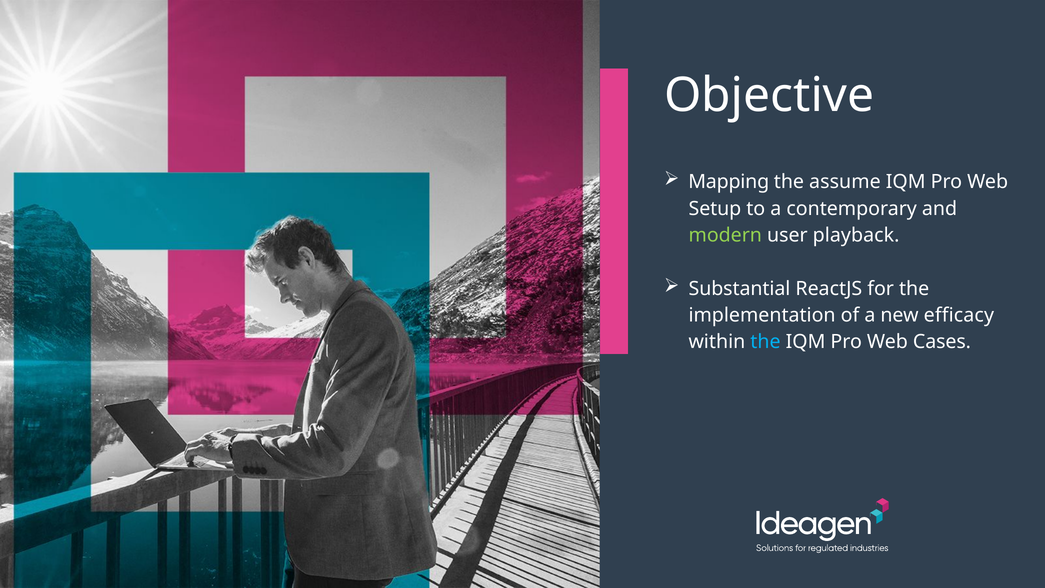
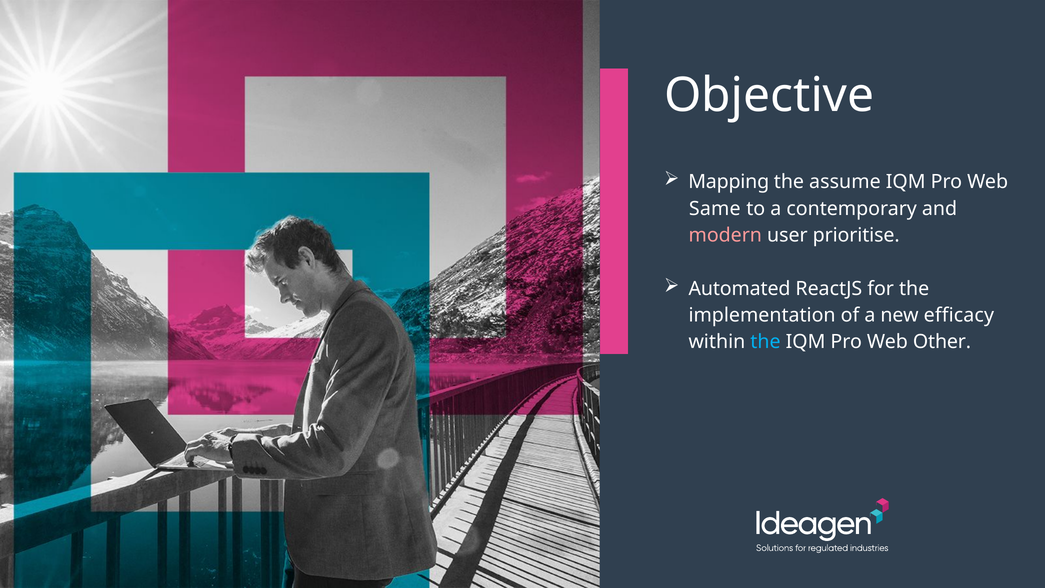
Setup: Setup -> Same
modern colour: light green -> pink
playback: playback -> prioritise
Substantial: Substantial -> Automated
Cases: Cases -> Other
